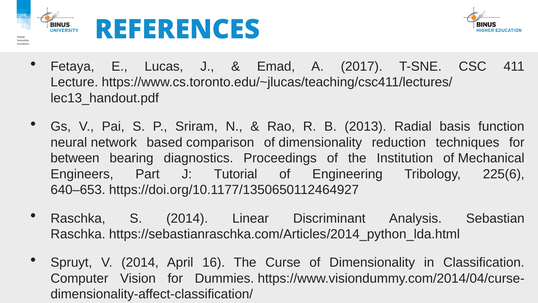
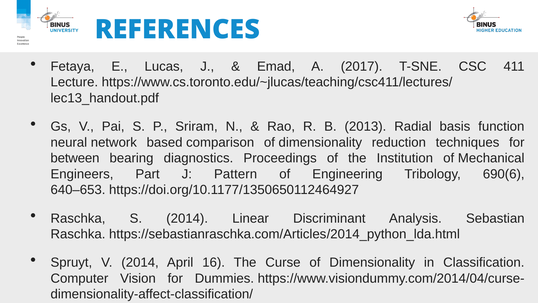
Tutorial: Tutorial -> Pattern
225(6: 225(6 -> 690(6
